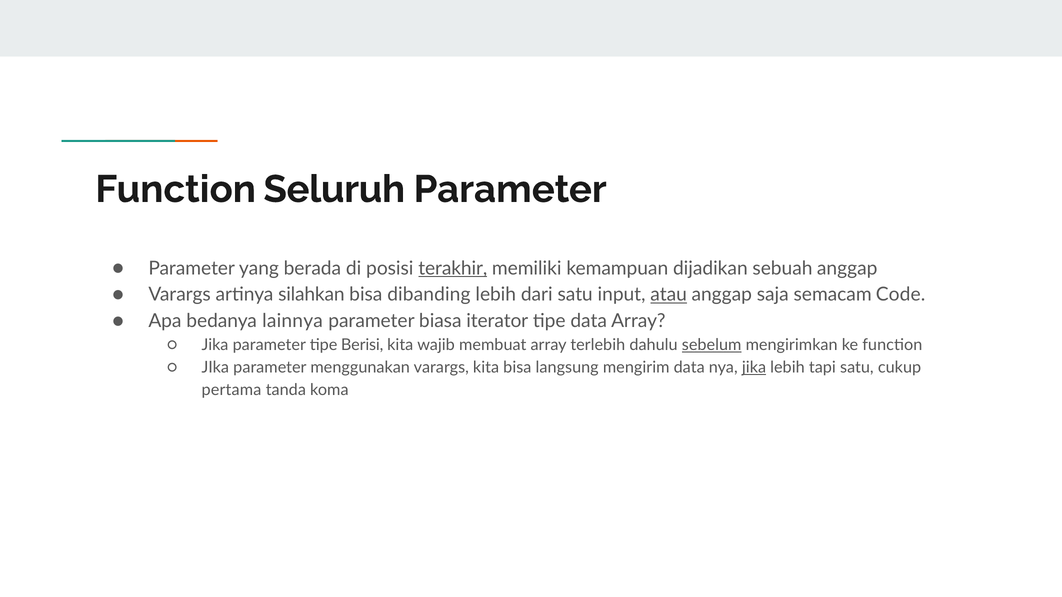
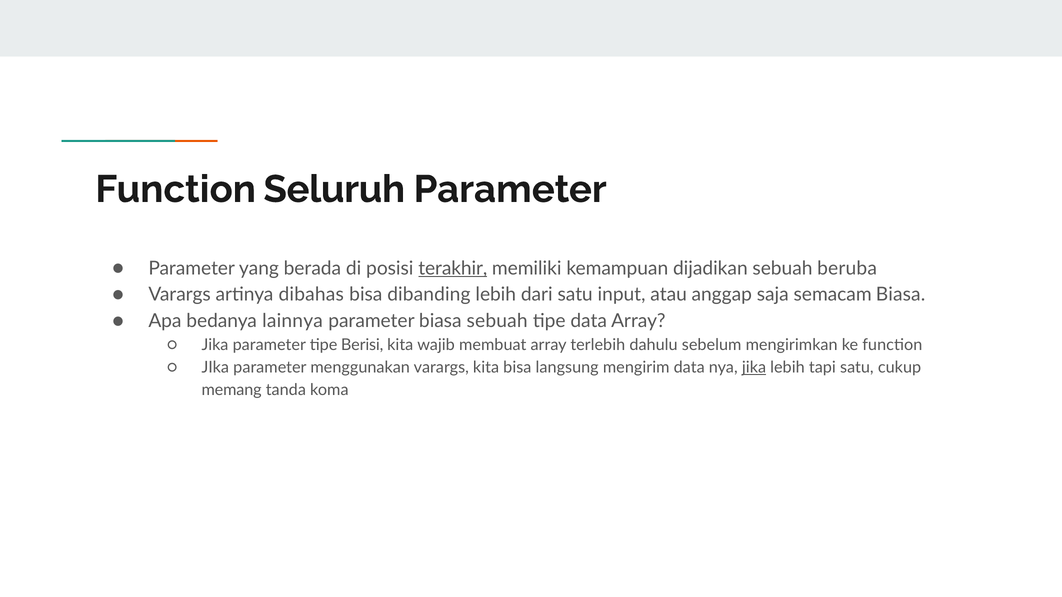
sebuah anggap: anggap -> beruba
silahkan: silahkan -> dibahas
atau underline: present -> none
semacam Code: Code -> Biasa
biasa iterator: iterator -> sebuah
sebelum underline: present -> none
pertama: pertama -> memang
